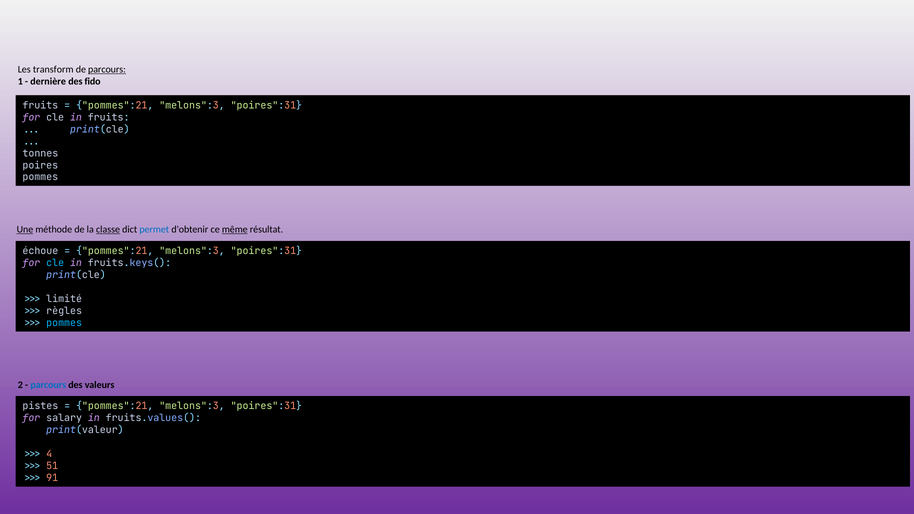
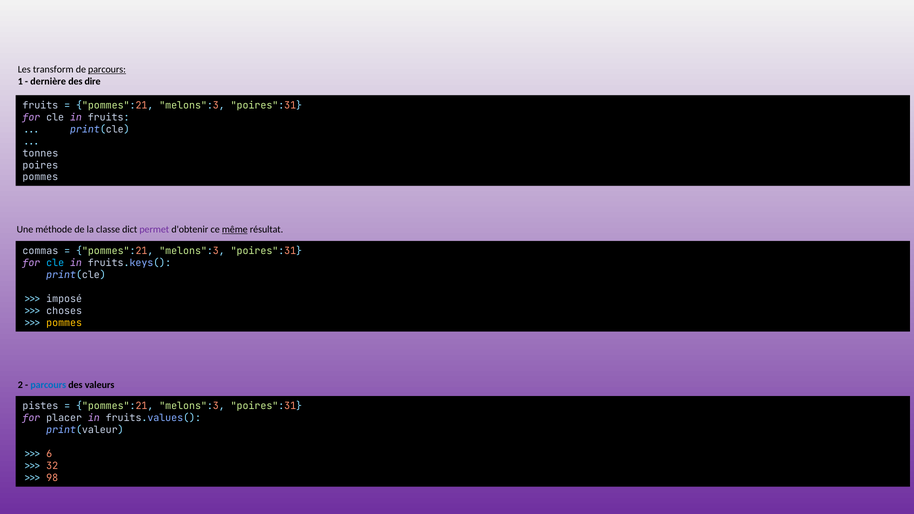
fido: fido -> dire
Une underline: present -> none
classe underline: present -> none
permet colour: blue -> purple
échoue: échoue -> commas
limité: limité -> imposé
règles: règles -> choses
pommes at (64, 323) colour: light blue -> yellow
salary: salary -> placer
4: 4 -> 6
51: 51 -> 32
91: 91 -> 98
